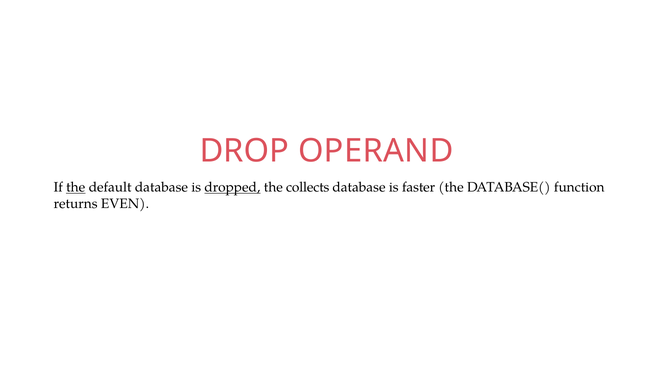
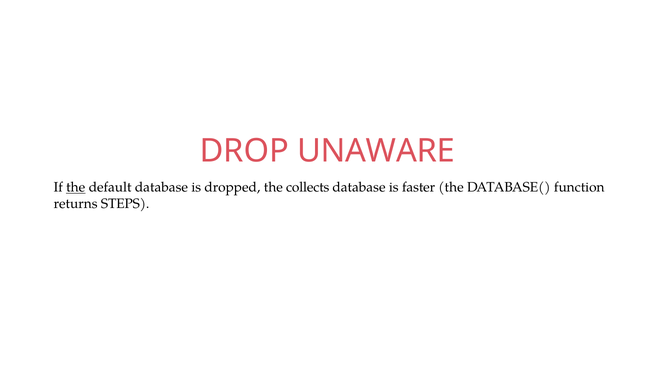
OPERAND: OPERAND -> UNAWARE
dropped underline: present -> none
EVEN: EVEN -> STEPS
